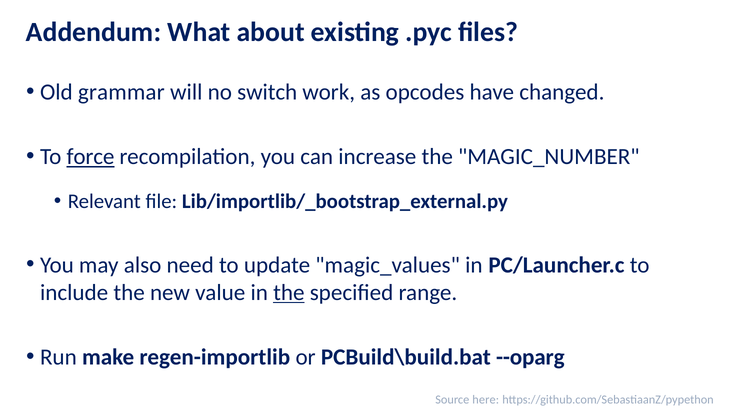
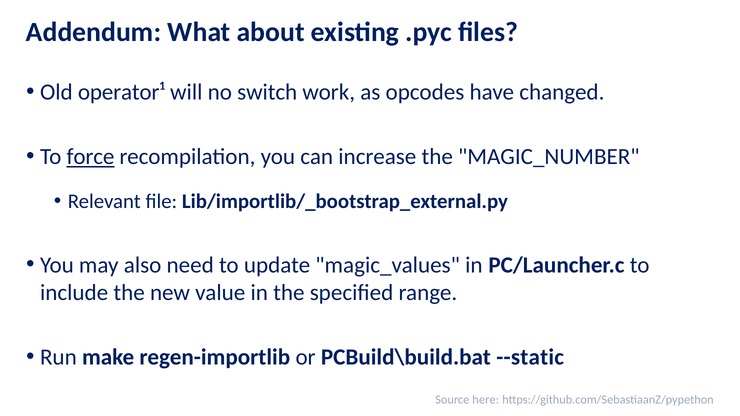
grammar: grammar -> operator¹
the at (289, 293) underline: present -> none
--oparg: --oparg -> --static
